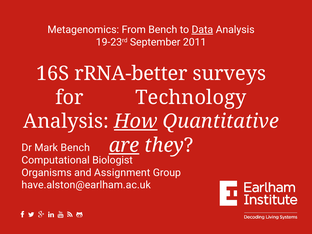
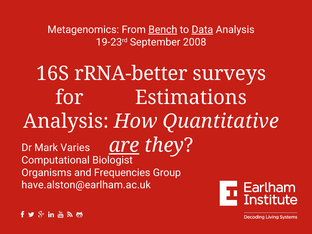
Bench at (163, 30) underline: none -> present
2011: 2011 -> 2008
Technology: Technology -> Estimations
How underline: present -> none
Mark Bench: Bench -> Varies
Assignment: Assignment -> Frequencies
